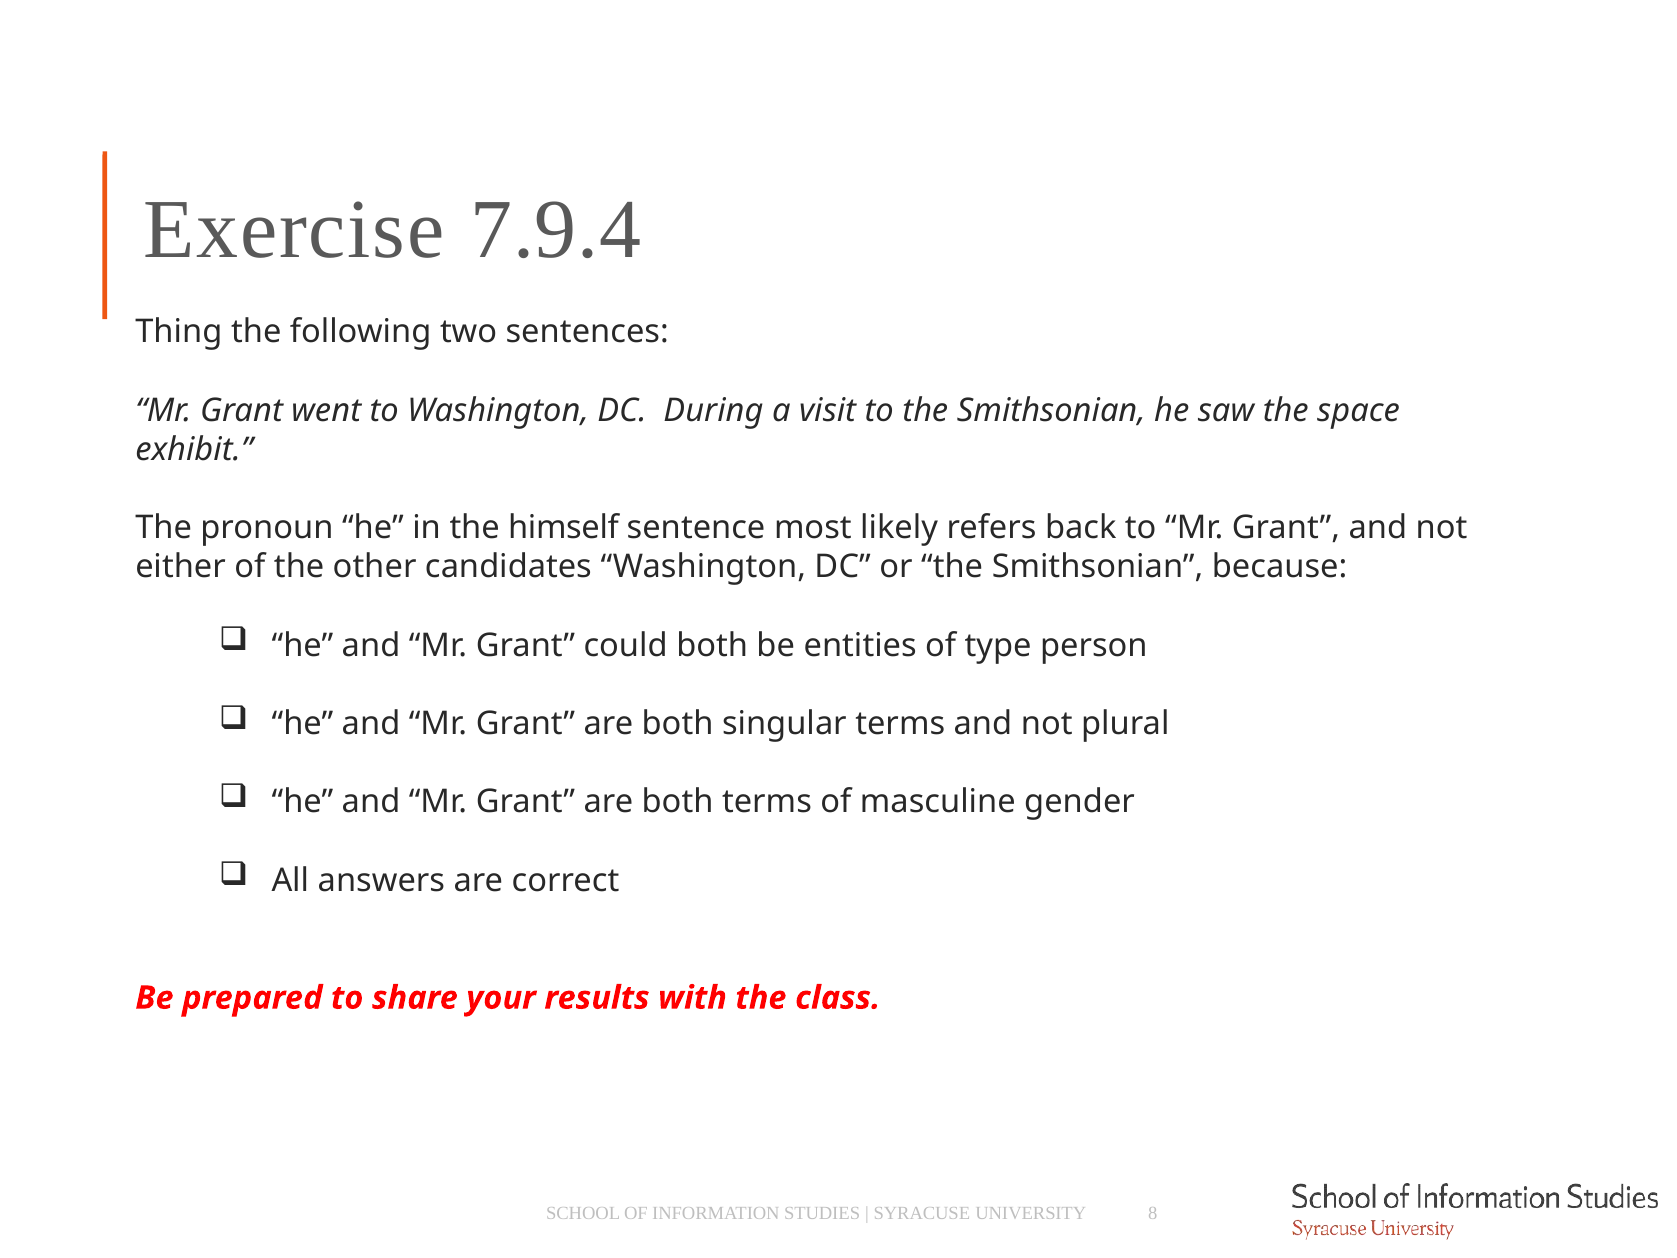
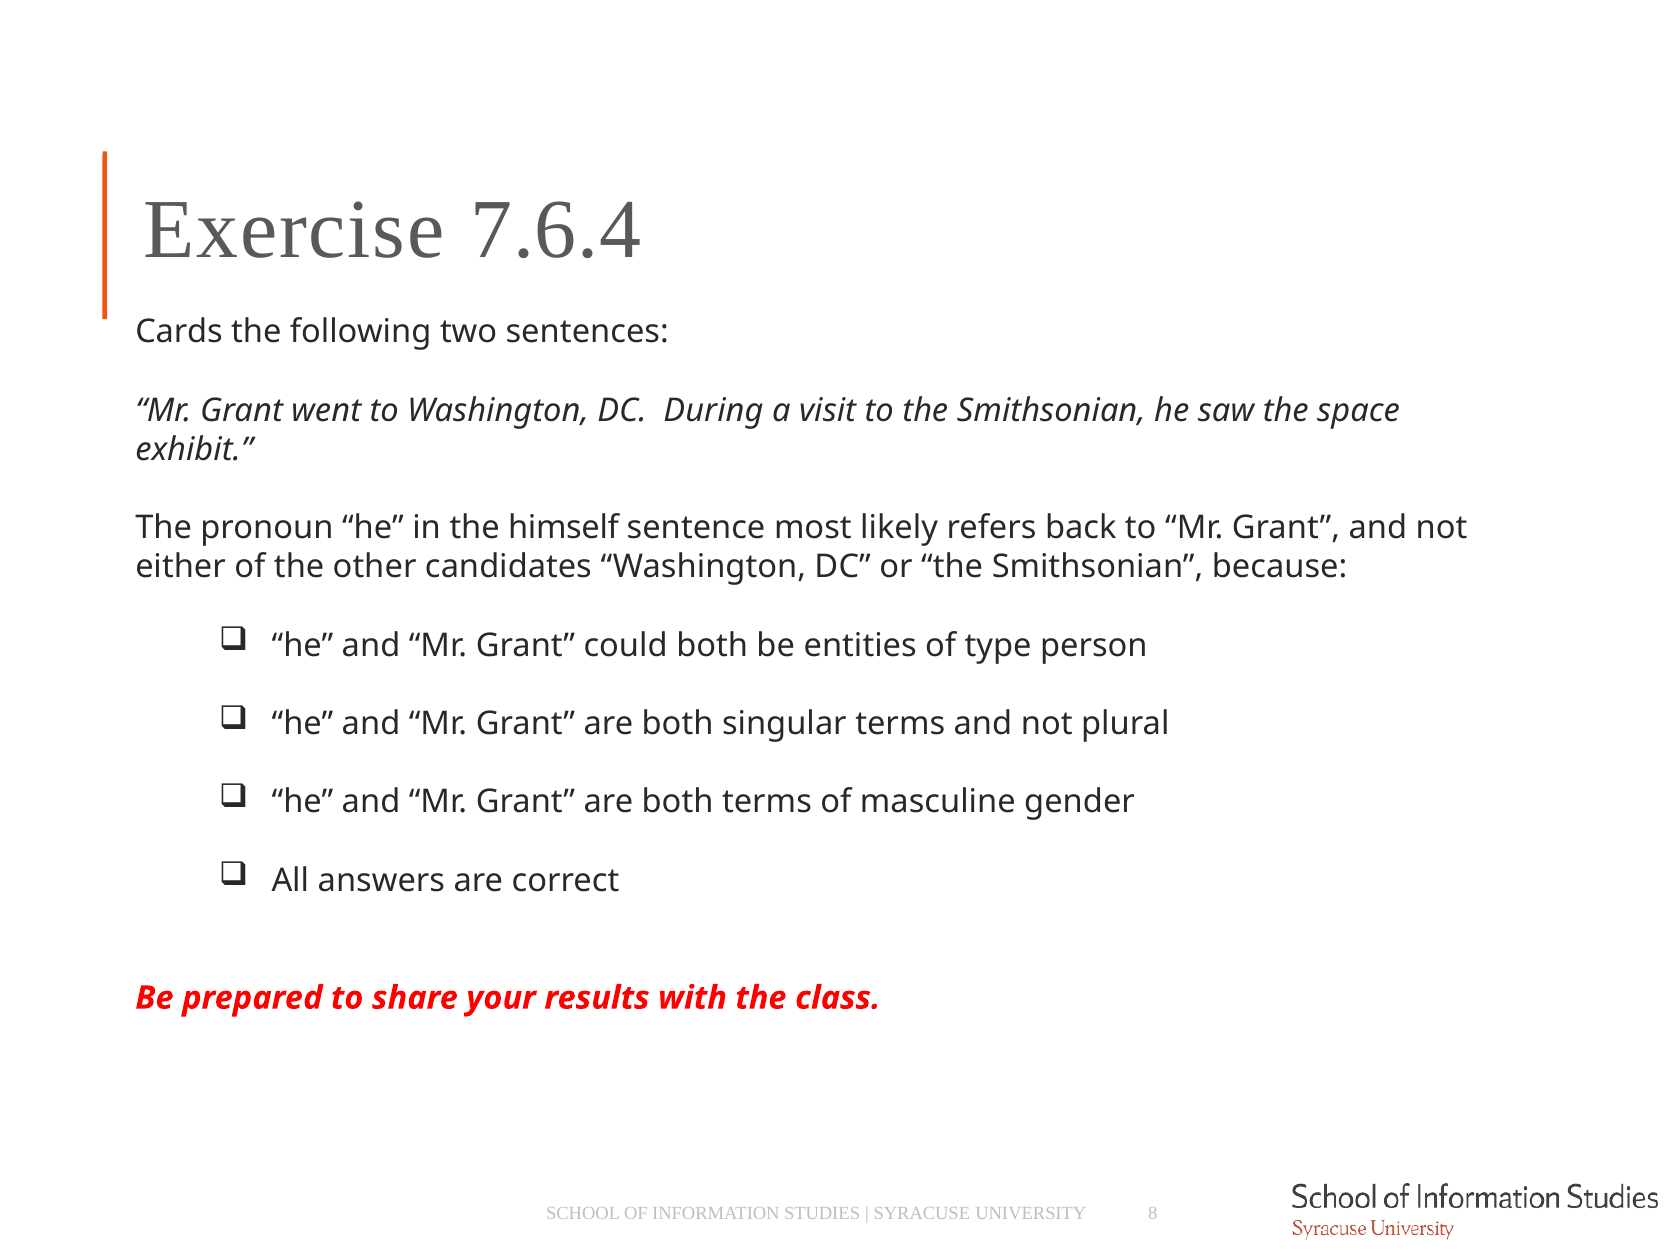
7.9.4: 7.9.4 -> 7.6.4
Thing: Thing -> Cards
